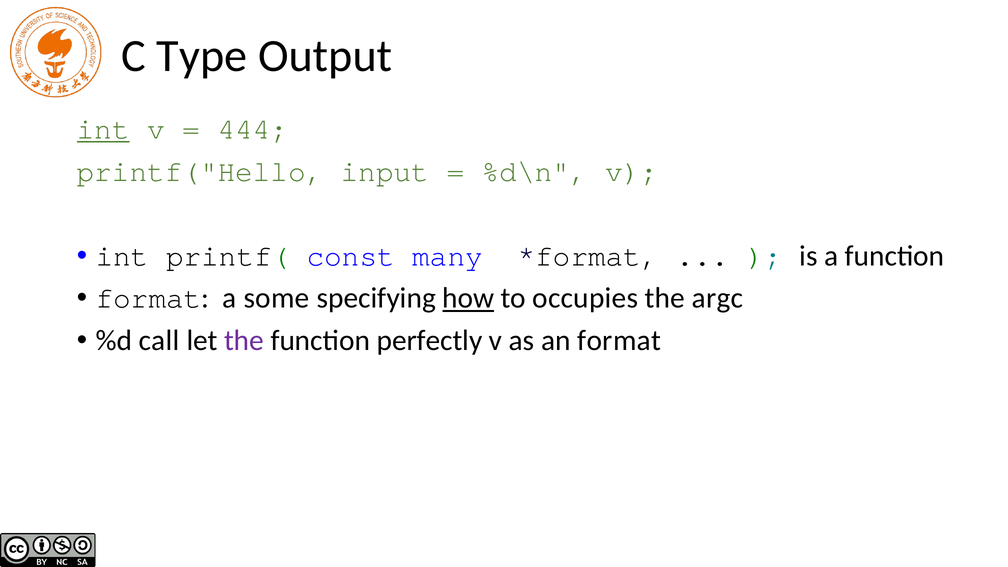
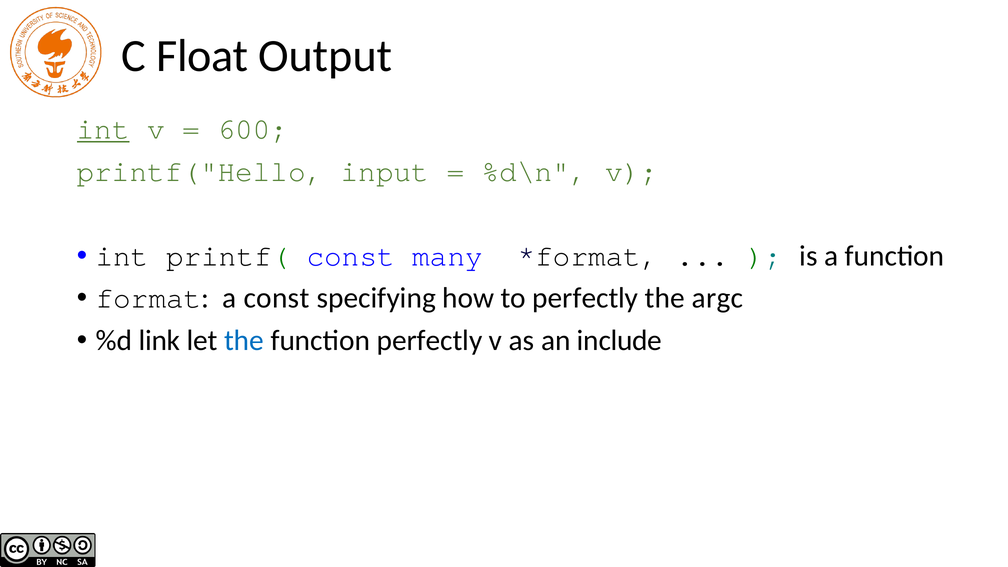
Type: Type -> Float
444: 444 -> 600
a some: some -> const
how underline: present -> none
to occupies: occupies -> perfectly
call: call -> link
the at (244, 341) colour: purple -> blue
an format: format -> include
